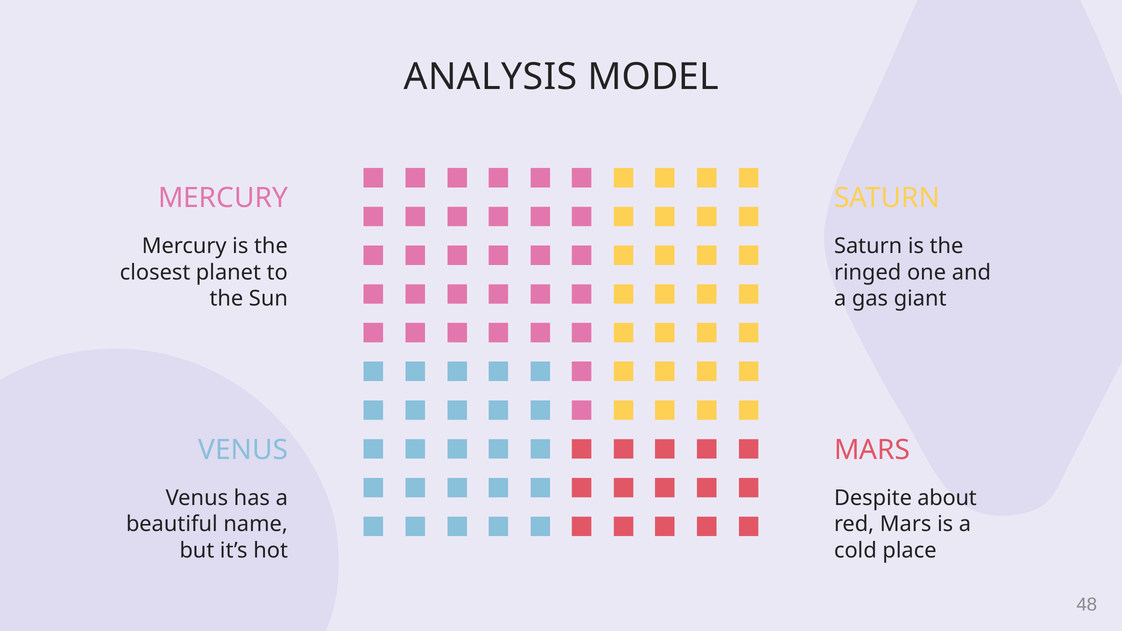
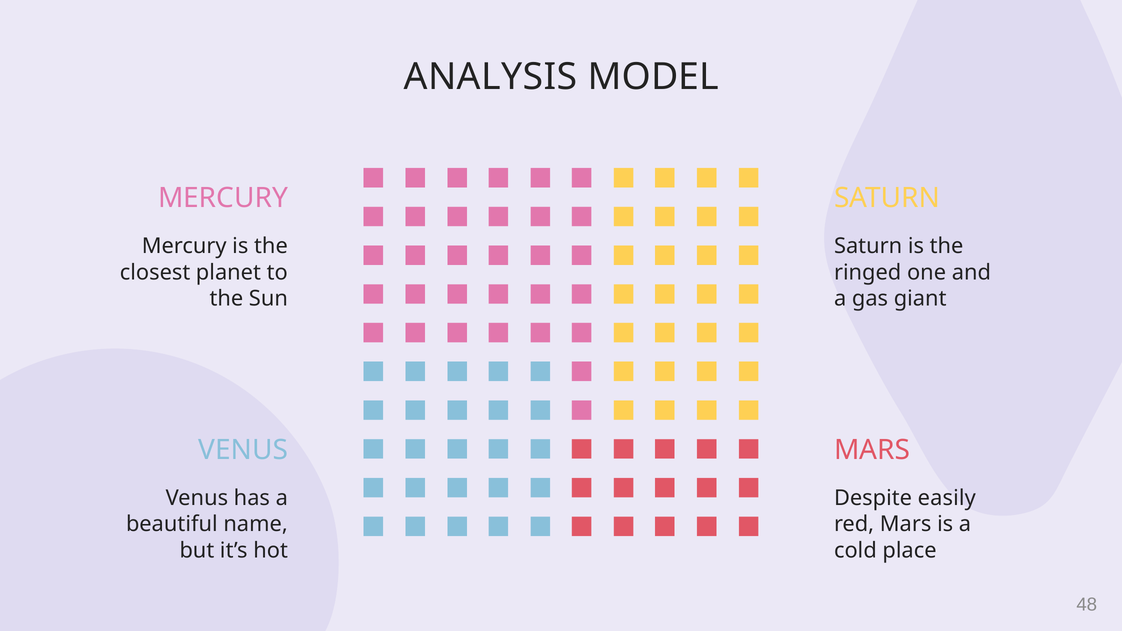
about: about -> easily
